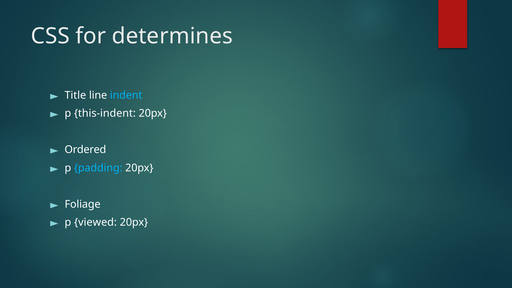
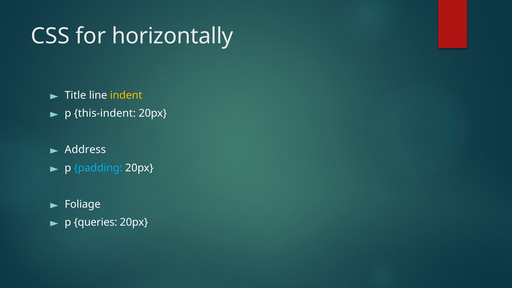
determines: determines -> horizontally
indent colour: light blue -> yellow
Ordered: Ordered -> Address
viewed: viewed -> queries
